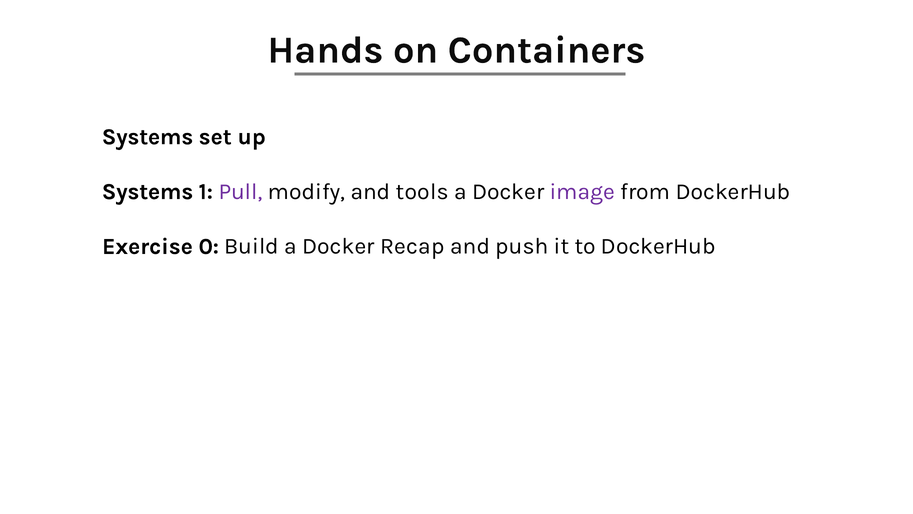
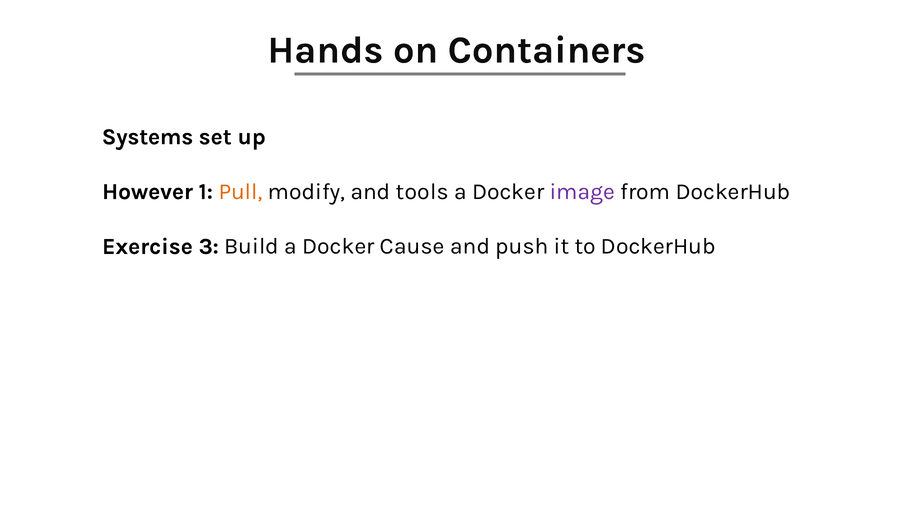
Systems at (148, 191): Systems -> However
Pull colour: purple -> orange
0: 0 -> 3
Recap: Recap -> Cause
